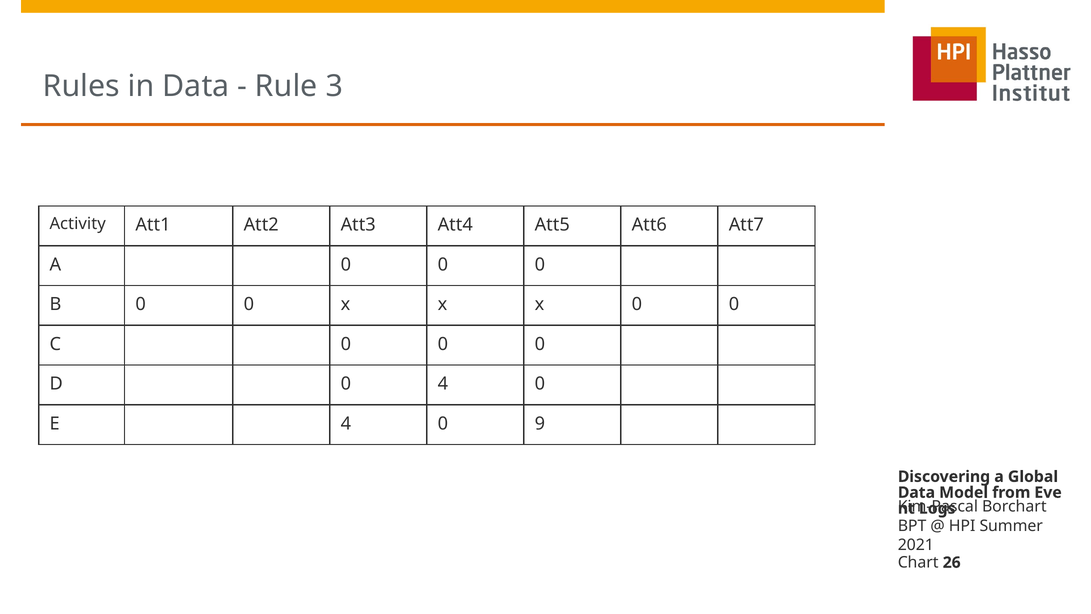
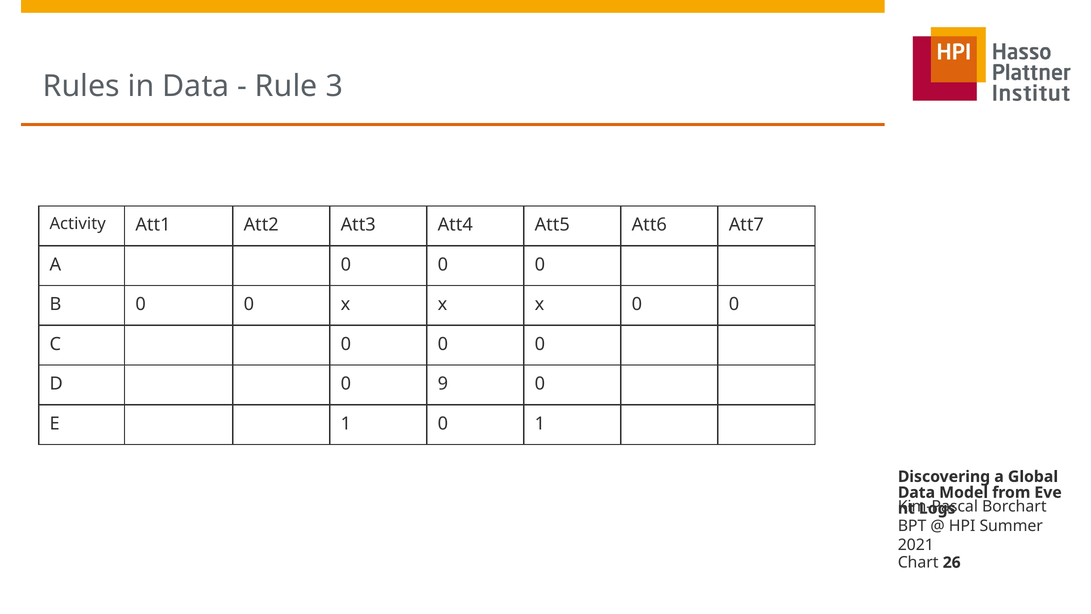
0 4: 4 -> 9
E 4: 4 -> 1
0 9: 9 -> 1
